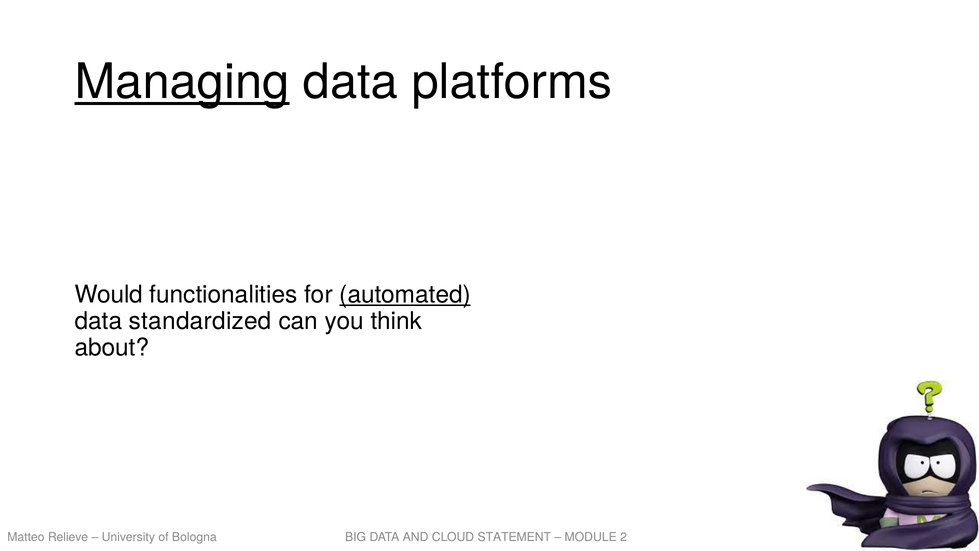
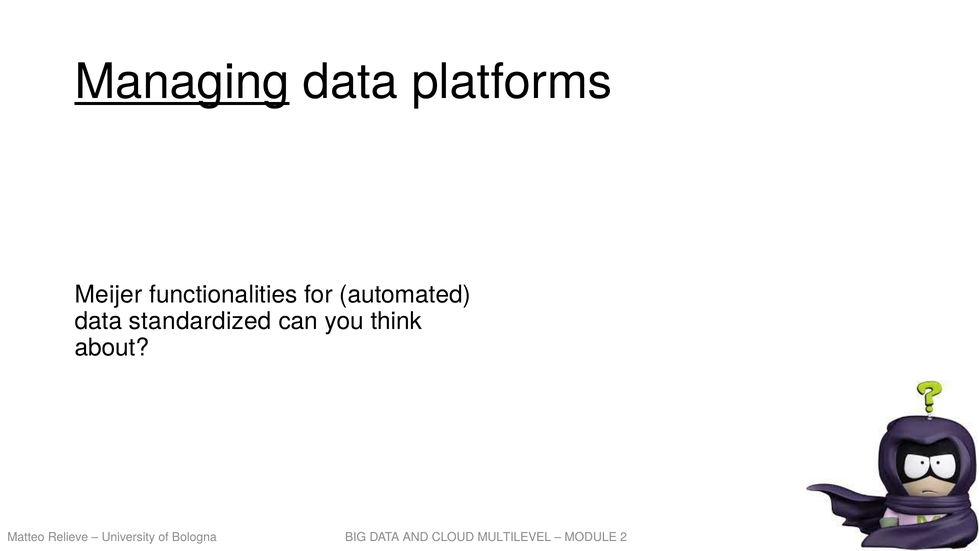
Would: Would -> Meijer
automated underline: present -> none
STATEMENT: STATEMENT -> MULTILEVEL
